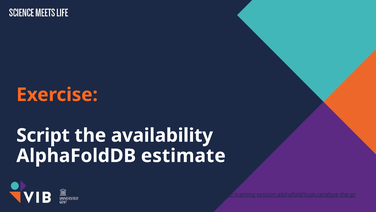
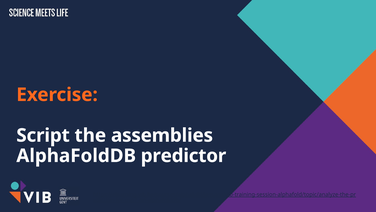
availability: availability -> assemblies
estimate: estimate -> predictor
